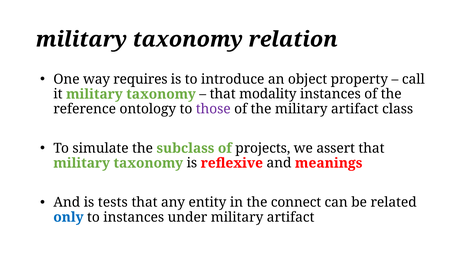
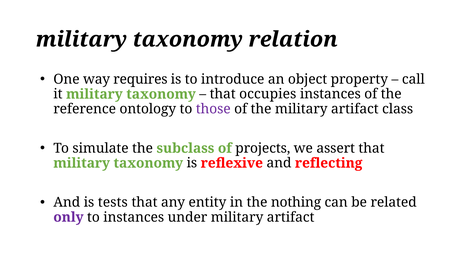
modality: modality -> occupies
meanings: meanings -> reflecting
connect: connect -> nothing
only colour: blue -> purple
